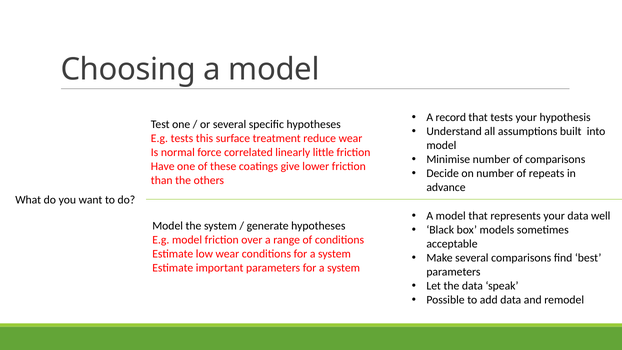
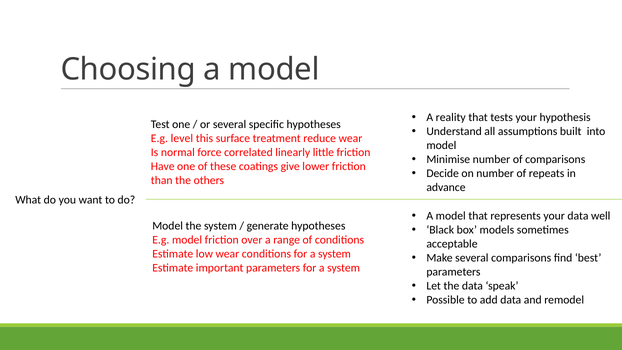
record: record -> reality
E.g tests: tests -> level
